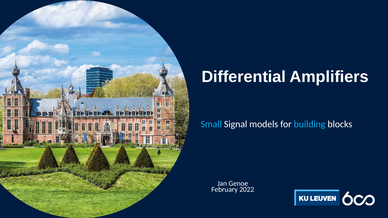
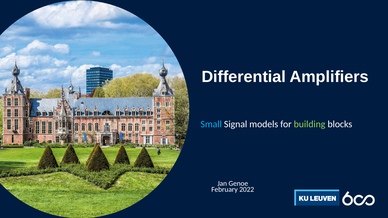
building colour: light blue -> light green
